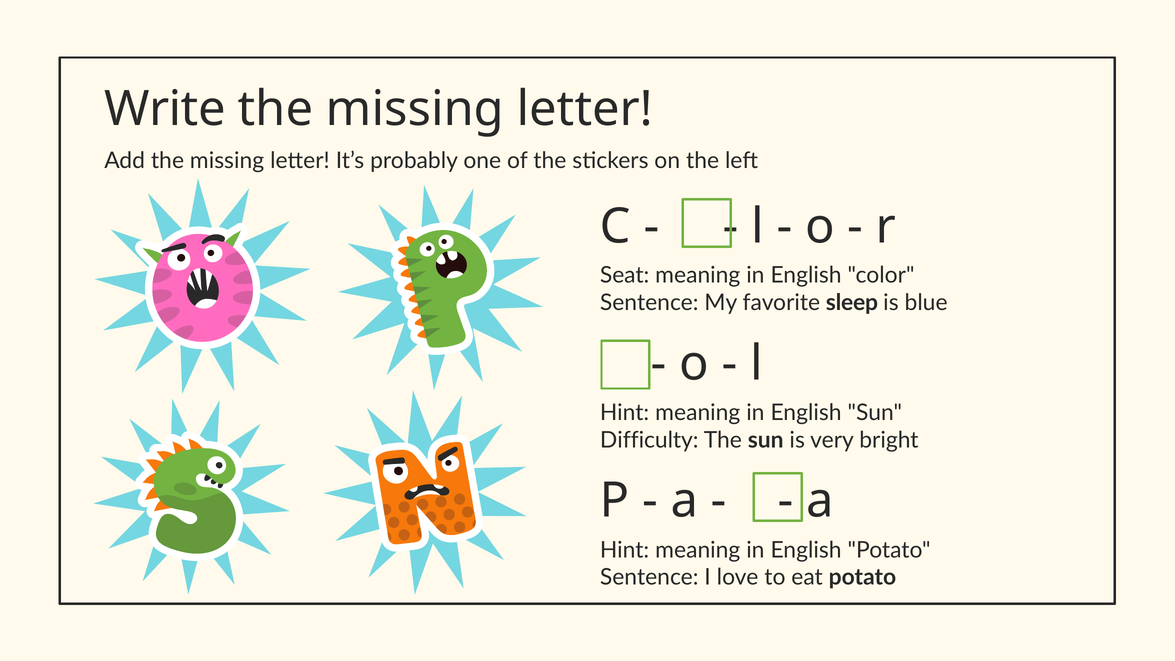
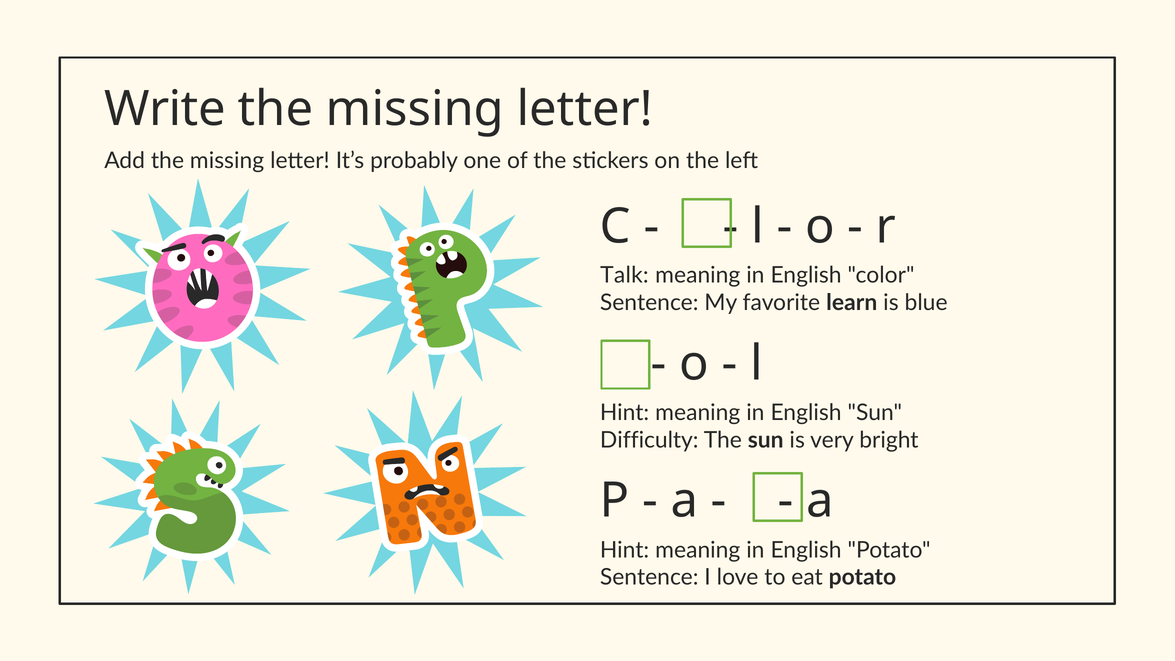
Seat: Seat -> Talk
sleep: sleep -> learn
